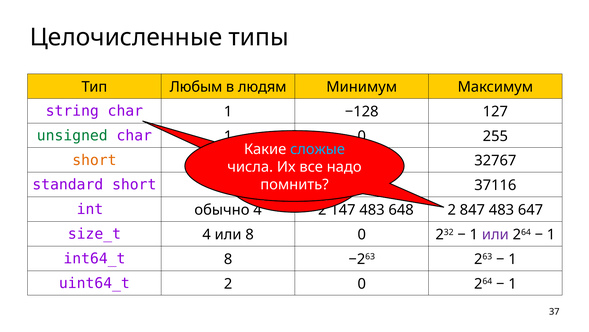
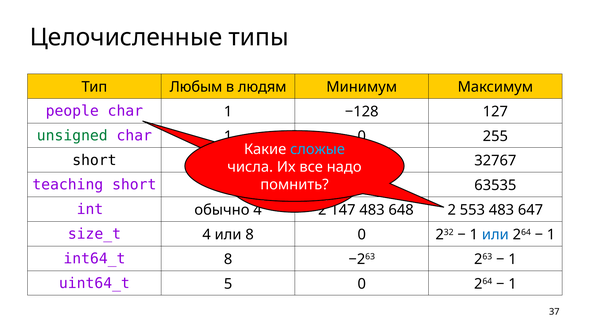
string: string -> people
short at (94, 160) colour: orange -> black
standard: standard -> teaching
37116: 37116 -> 63535
847: 847 -> 553
или at (495, 234) colour: purple -> blue
2 at (228, 283): 2 -> 5
